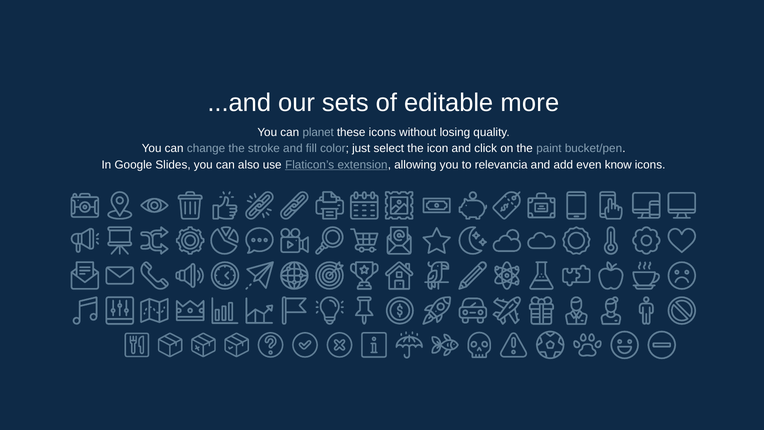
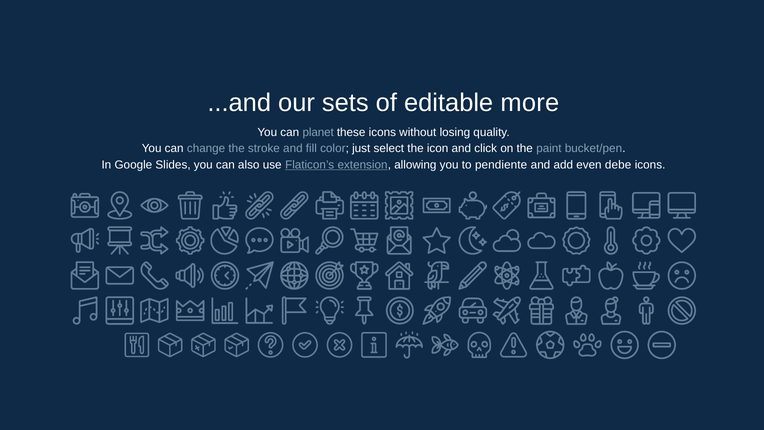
relevancia: relevancia -> pendiente
know: know -> debe
